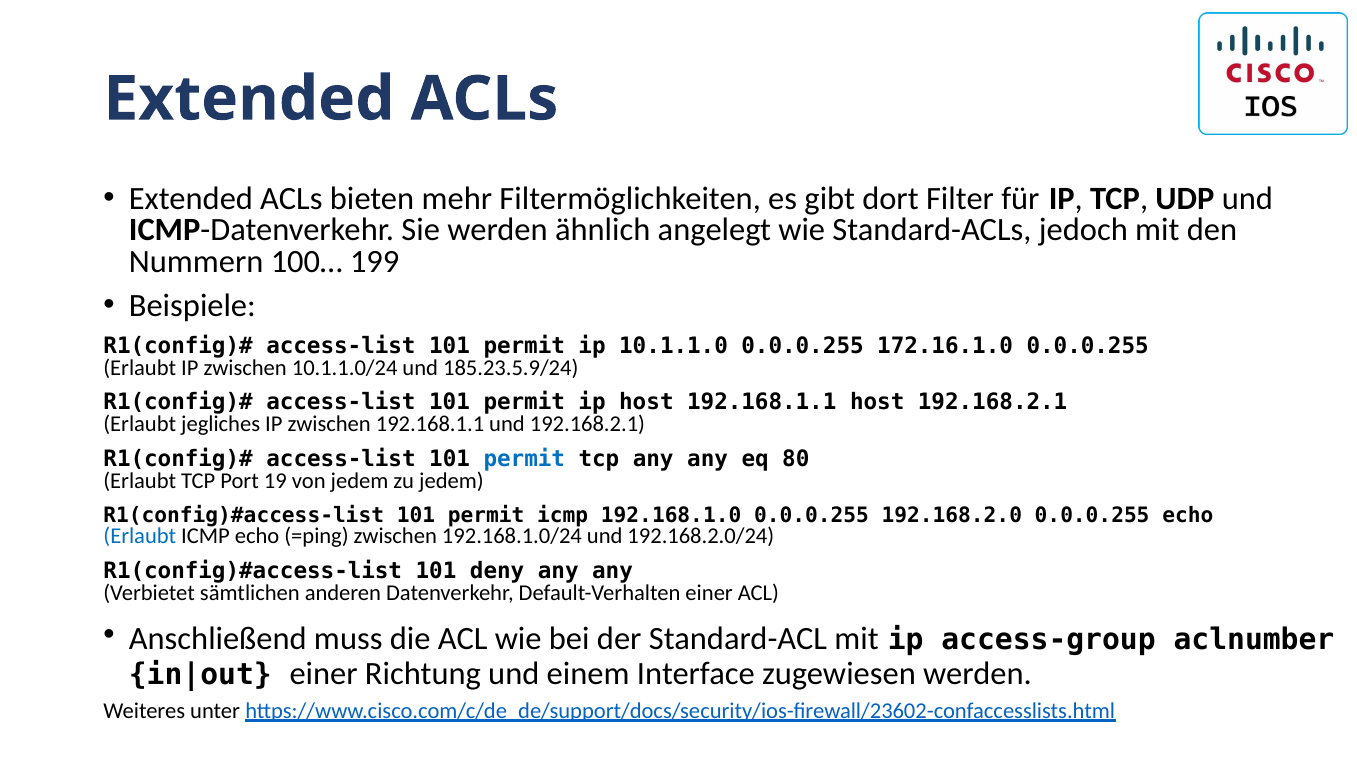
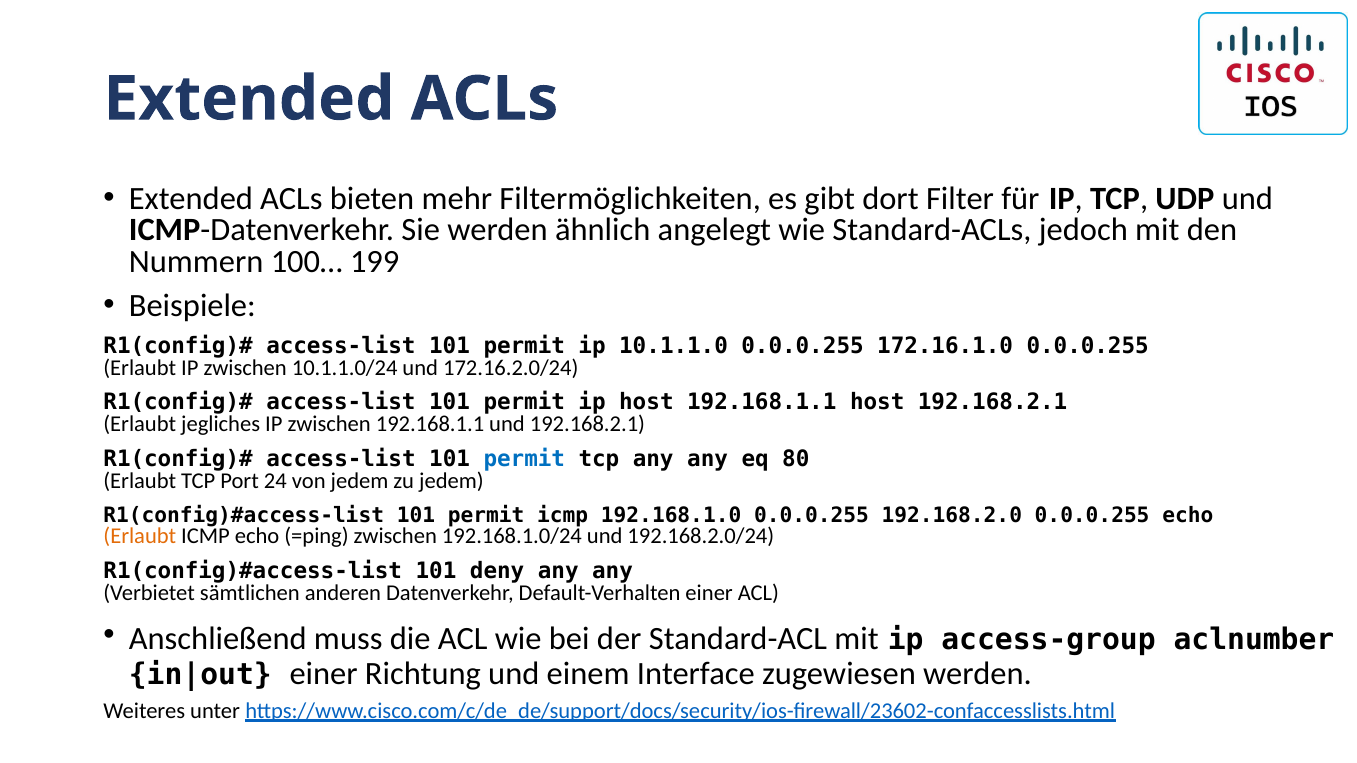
185.23.5.9/24: 185.23.5.9/24 -> 172.16.2.0/24
19: 19 -> 24
Erlaubt at (140, 536) colour: blue -> orange
